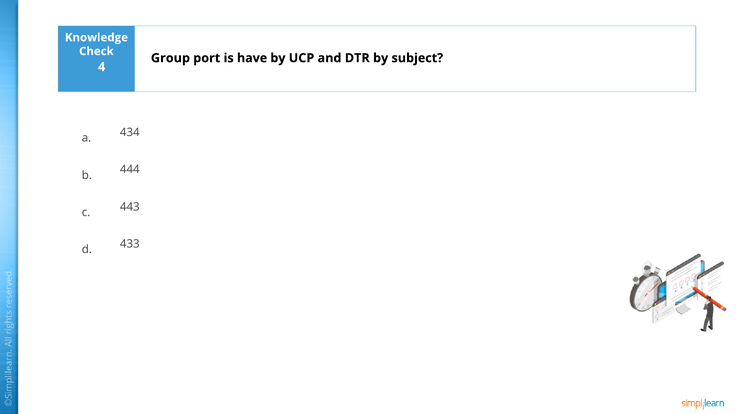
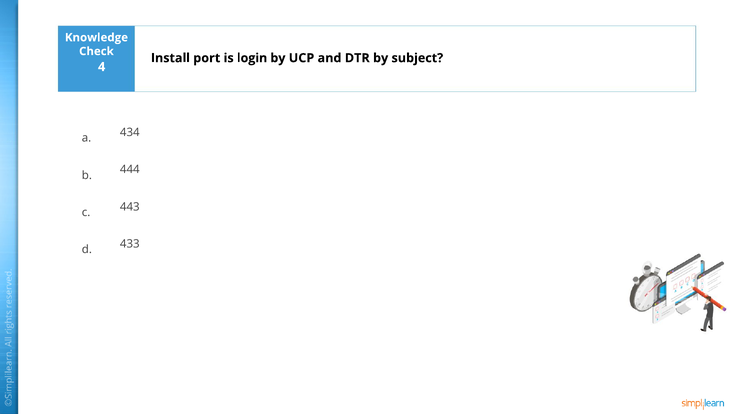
Group: Group -> Install
have: have -> login
